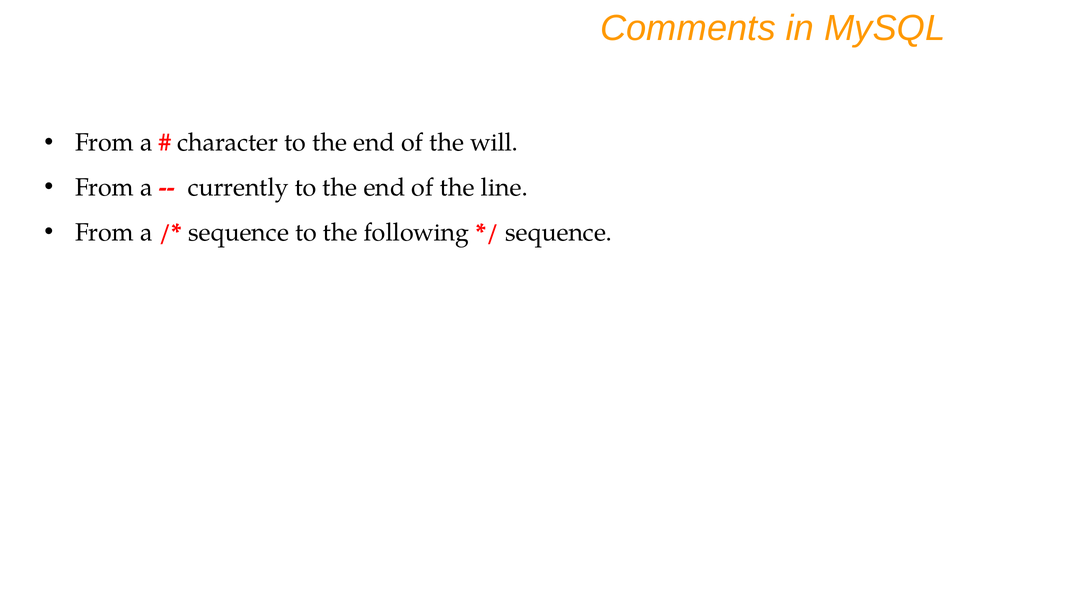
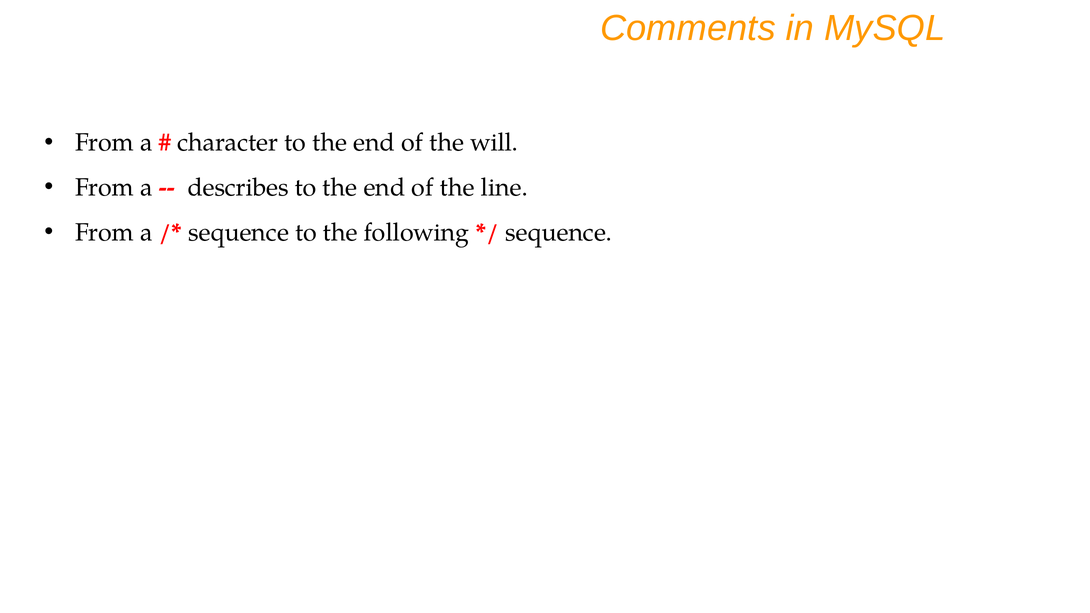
currently: currently -> describes
